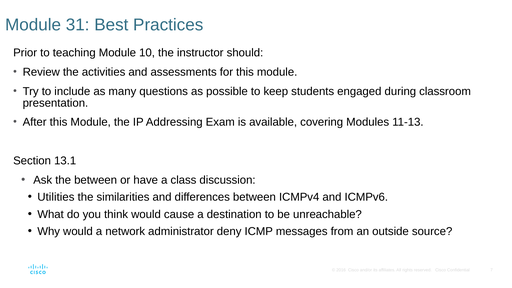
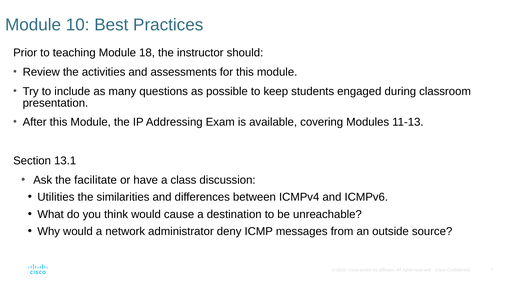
31: 31 -> 10
10: 10 -> 18
the between: between -> facilitate
